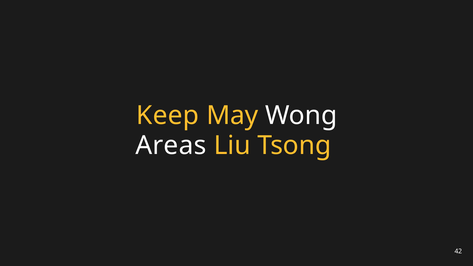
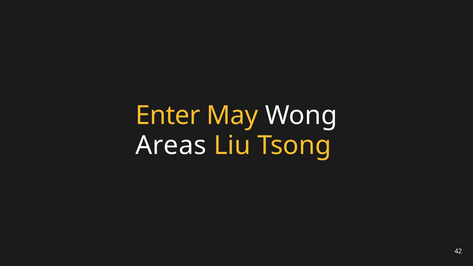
Keep: Keep -> Enter
